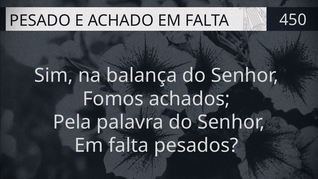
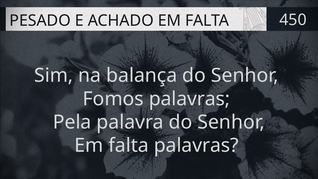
Fomos achados: achados -> palavras
falta pesados: pesados -> palavras
